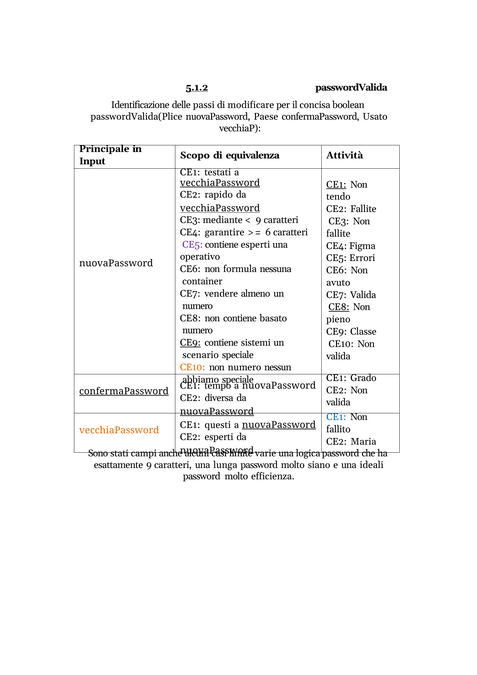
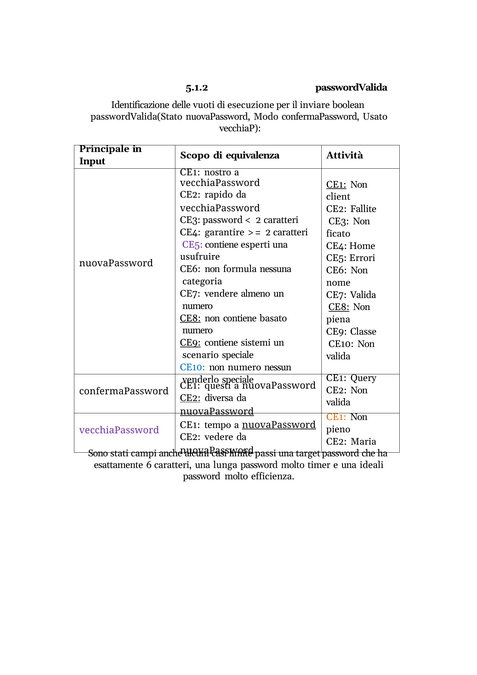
5.1.2 underline: present -> none
passi: passi -> vuoti
modificare: modificare -> esecuzione
concisa: concisa -> inviare
passwordValida(Plice: passwordValida(Plice -> passwordValida(Stato
Paese: Paese -> Modo
testati: testati -> nostro
vecchiaPassword at (220, 183) underline: present -> none
tendo: tendo -> client
vecchiaPassword at (220, 208) underline: present -> none
CE3 mediante: mediante -> password
9 at (258, 220): 9 -> 2
6 at (268, 232): 6 -> 2
fallite at (338, 234): fallite -> ficato
Figma: Figma -> Home
operativo: operativo -> usufruire
container: container -> categoria
avuto: avuto -> nome
CE8 at (190, 318) underline: none -> present
pieno: pieno -> piena
CE10 at (193, 367) colour: orange -> blue
Grado: Grado -> Query
abbiamo: abbiamo -> venderlo
tempo: tempo -> questi
confermaPassword at (124, 391) underline: present -> none
CE2 at (190, 398) underline: none -> present
CE1 at (336, 417) colour: blue -> orange
questi: questi -> tempo
fallito: fallito -> pieno
vecchiaPassword at (119, 430) colour: orange -> purple
CE2 esperti: esperti -> vedere
varie: varie -> passi
logica: logica -> target
esattamente 9: 9 -> 6
siano: siano -> timer
